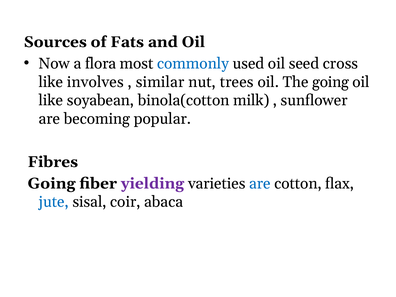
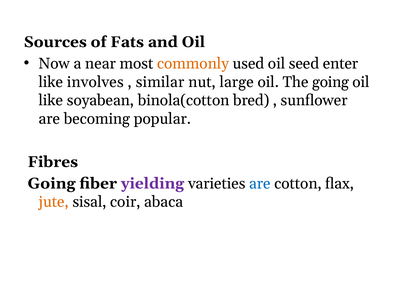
flora: flora -> near
commonly colour: blue -> orange
cross: cross -> enter
trees: trees -> large
milk: milk -> bred
jute colour: blue -> orange
